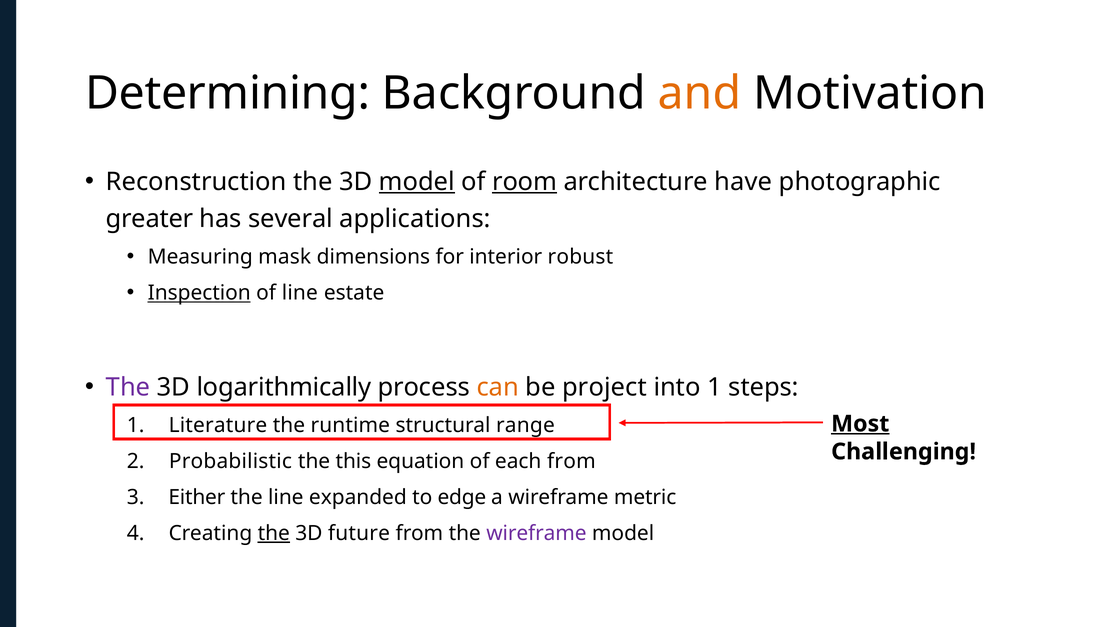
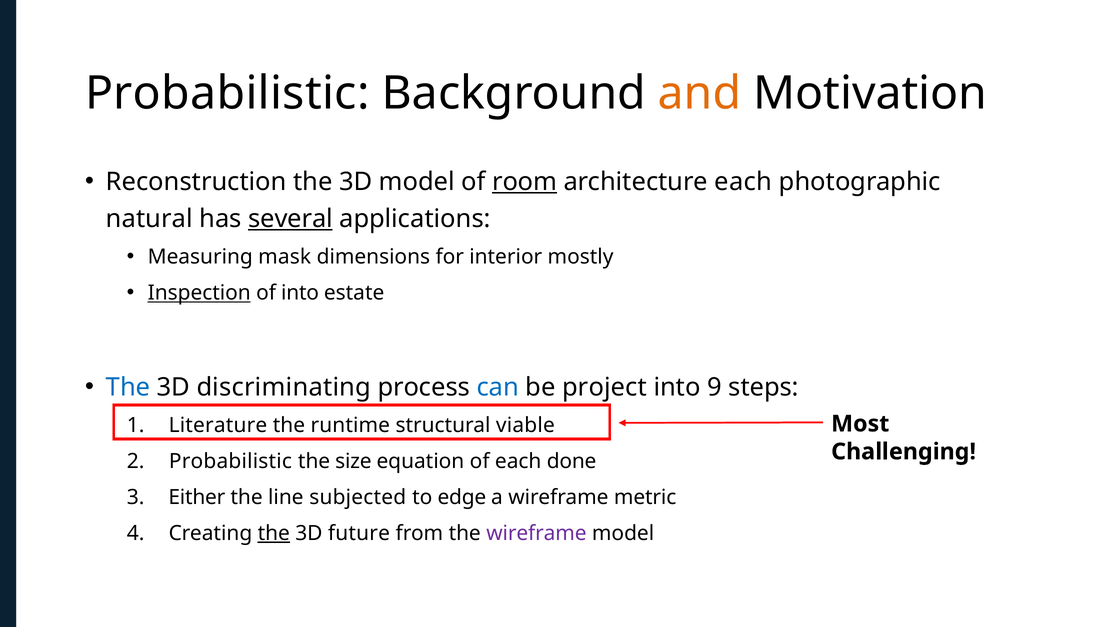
Determining at (228, 94): Determining -> Probabilistic
model at (417, 182) underline: present -> none
architecture have: have -> each
greater: greater -> natural
several underline: none -> present
robust: robust -> mostly
of line: line -> into
The at (128, 387) colour: purple -> blue
logarithmically: logarithmically -> discriminating
can colour: orange -> blue
into 1: 1 -> 9
range: range -> viable
Most underline: present -> none
this: this -> size
each from: from -> done
expanded: expanded -> subjected
